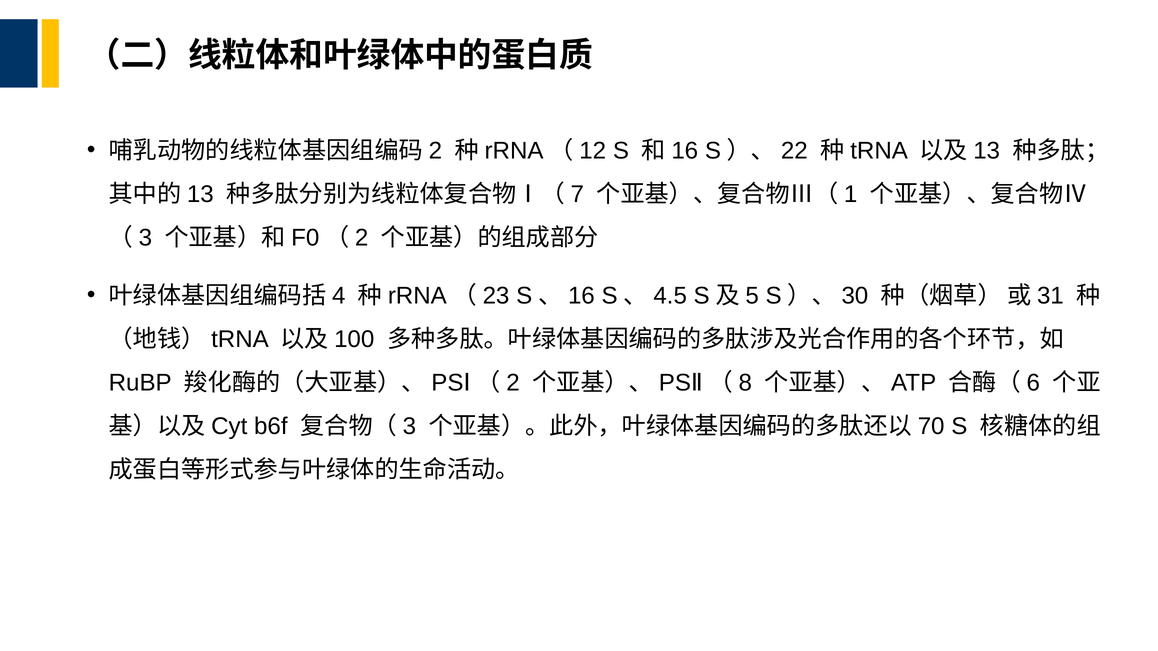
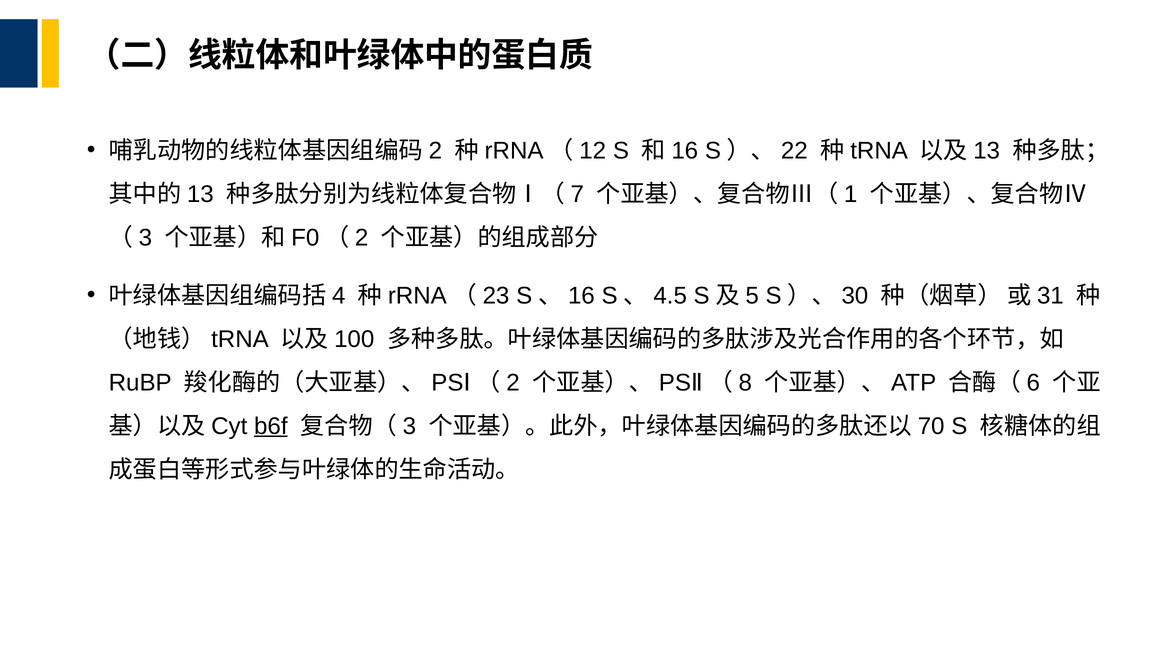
b6f underline: none -> present
